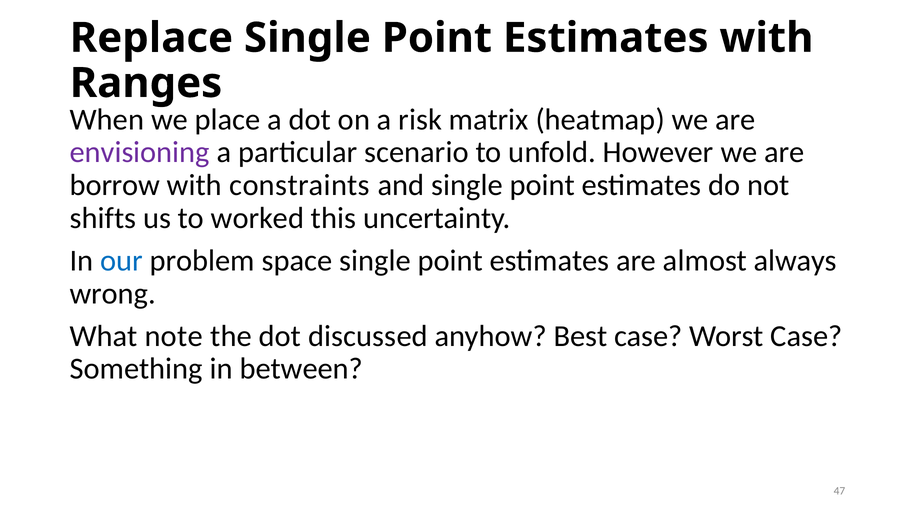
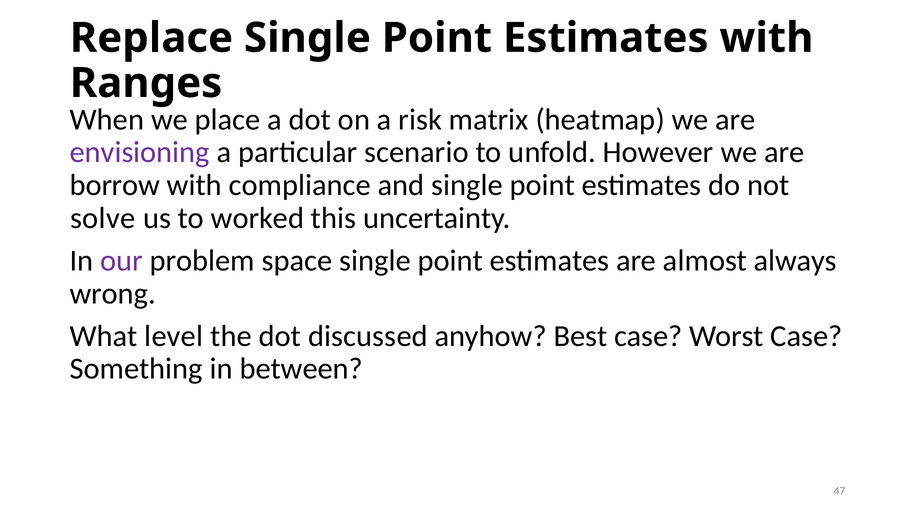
constraints: constraints -> compliance
shifts: shifts -> solve
our colour: blue -> purple
note: note -> level
